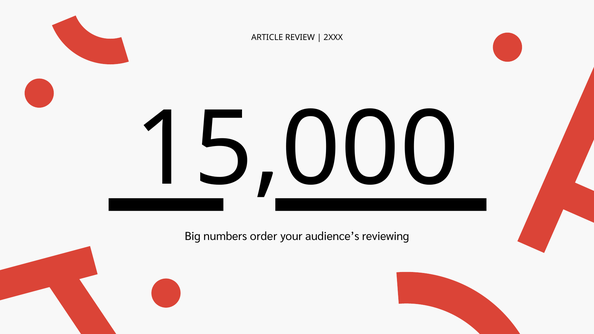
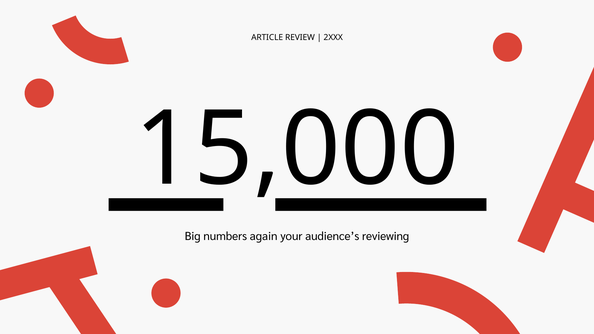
order: order -> again
